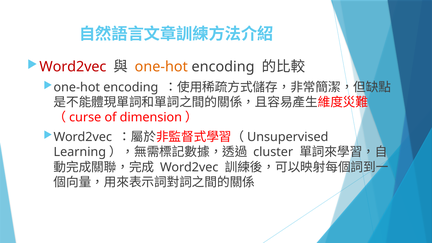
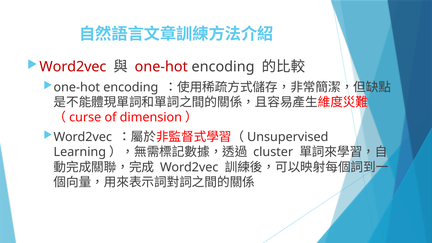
one-hot at (161, 67) colour: orange -> red
